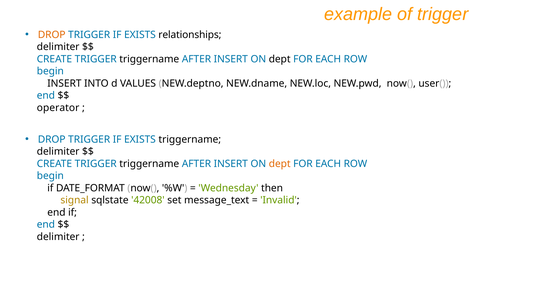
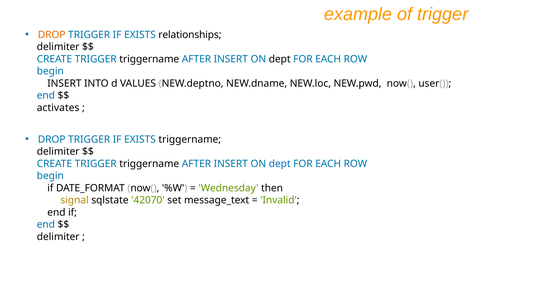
operator: operator -> activates
dept at (280, 164) colour: orange -> blue
42008: 42008 -> 42070
